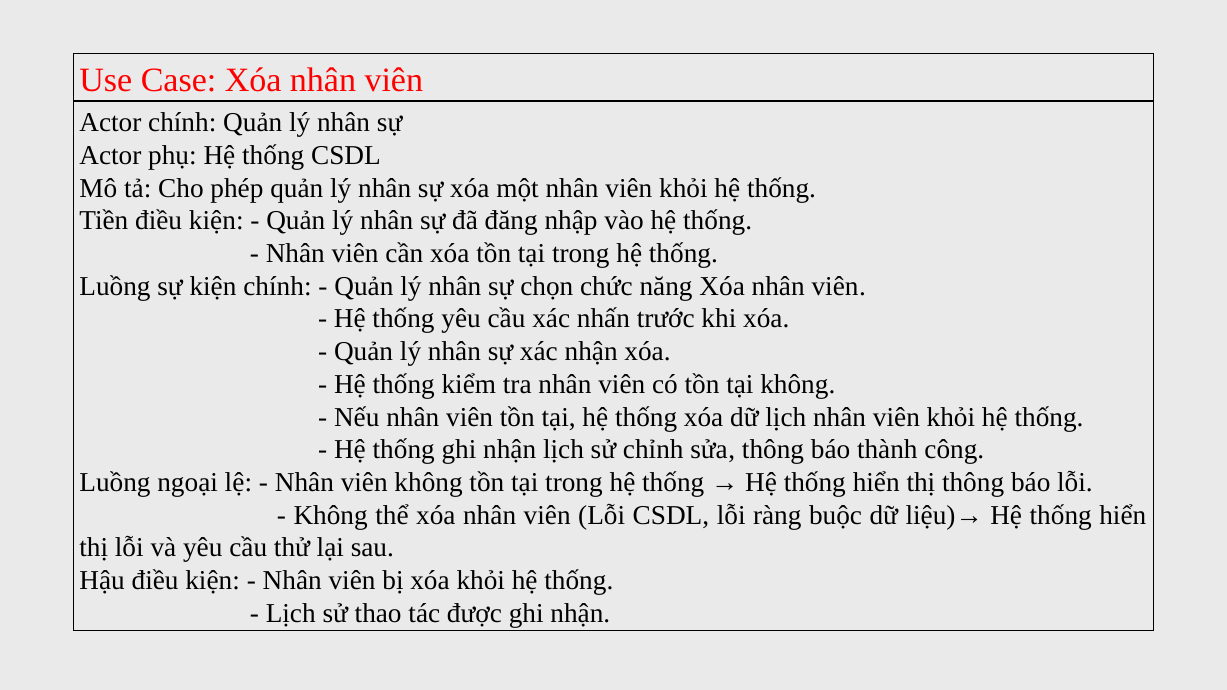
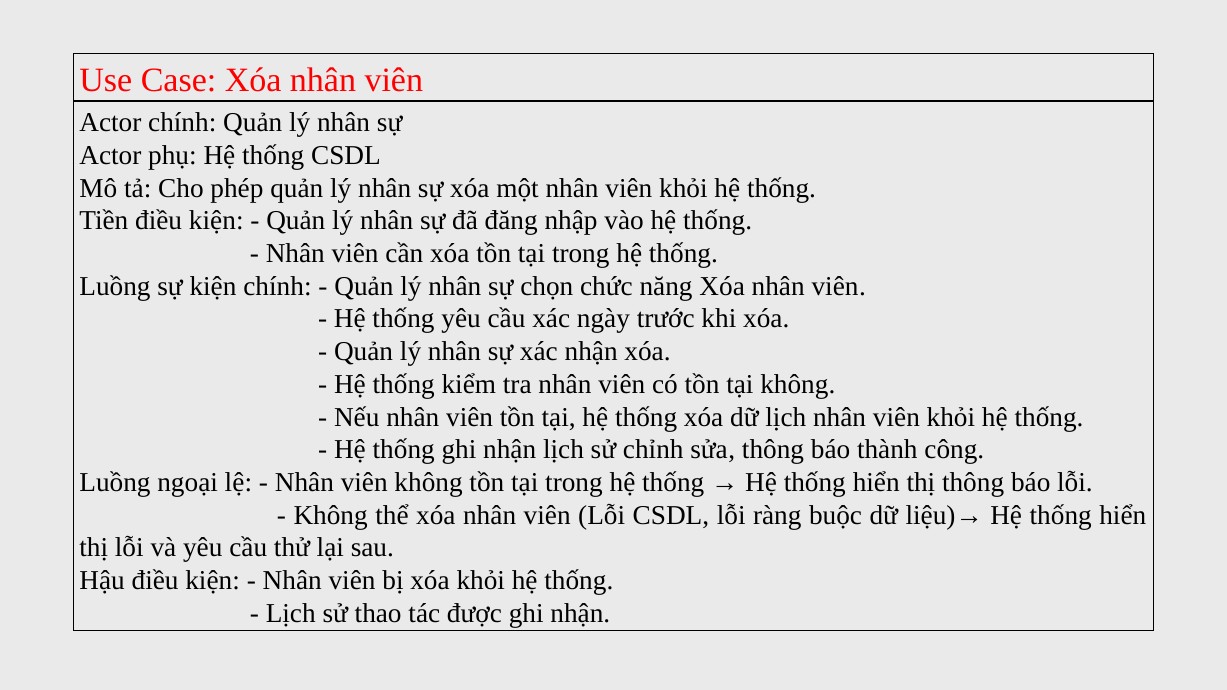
nhấn: nhấn -> ngày
